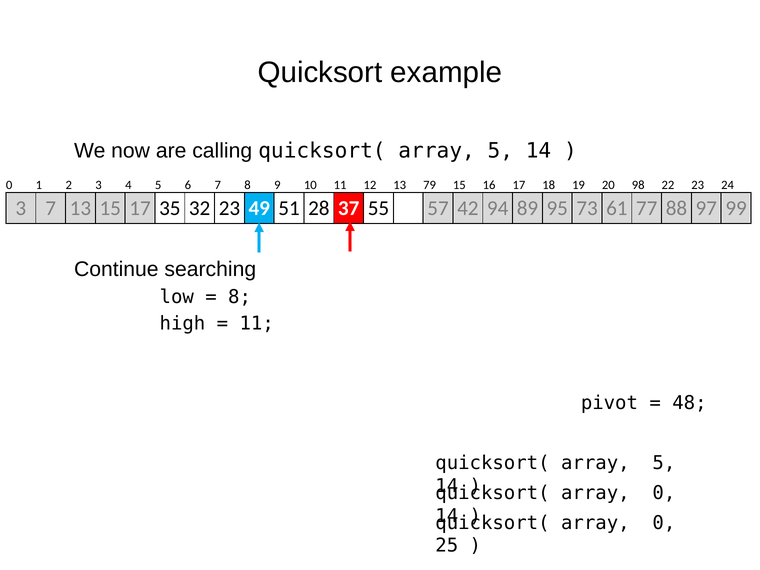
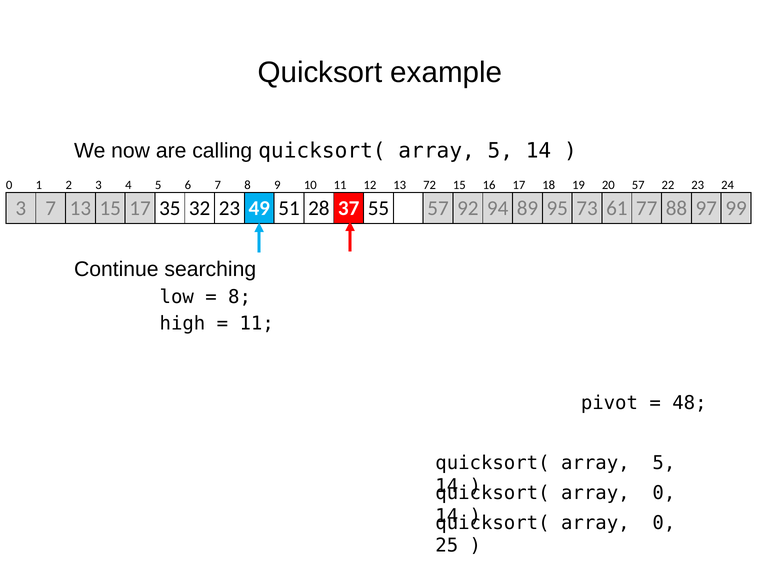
79: 79 -> 72
20 98: 98 -> 57
42: 42 -> 92
